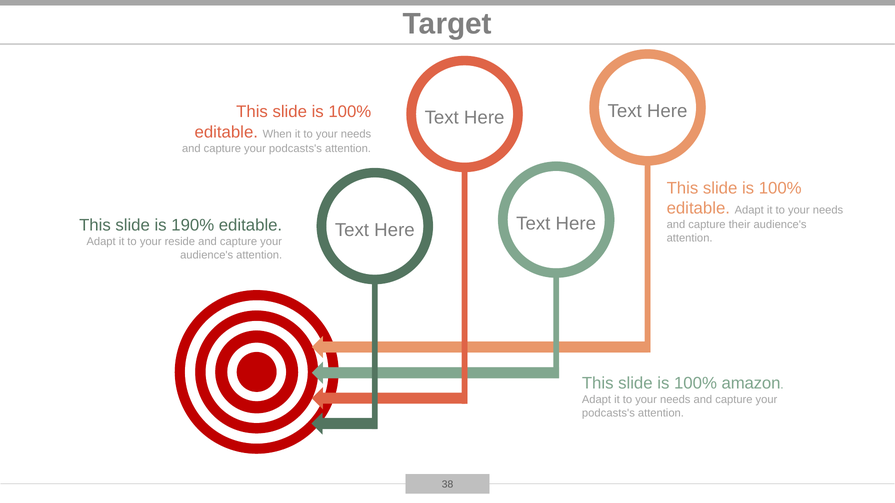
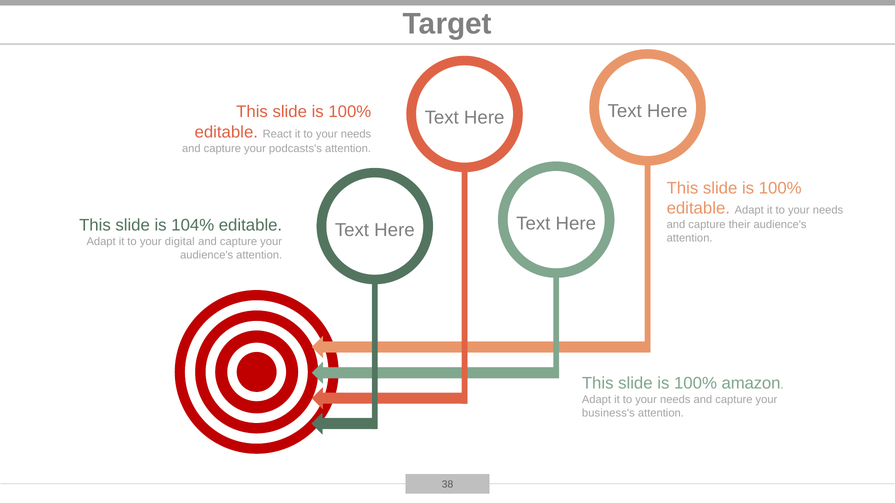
When: When -> React
190%: 190% -> 104%
reside: reside -> digital
podcasts's at (608, 413): podcasts's -> business's
